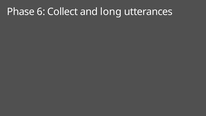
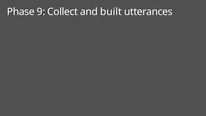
6: 6 -> 9
long: long -> built
